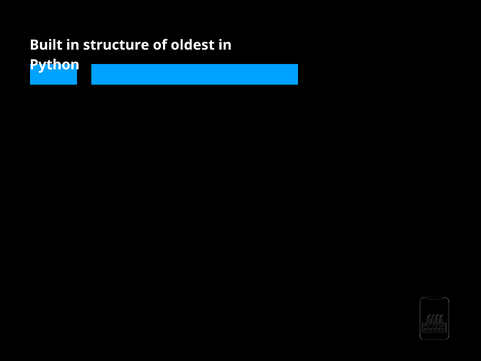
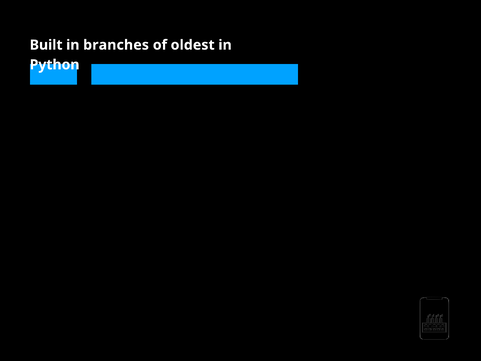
structure: structure -> branches
